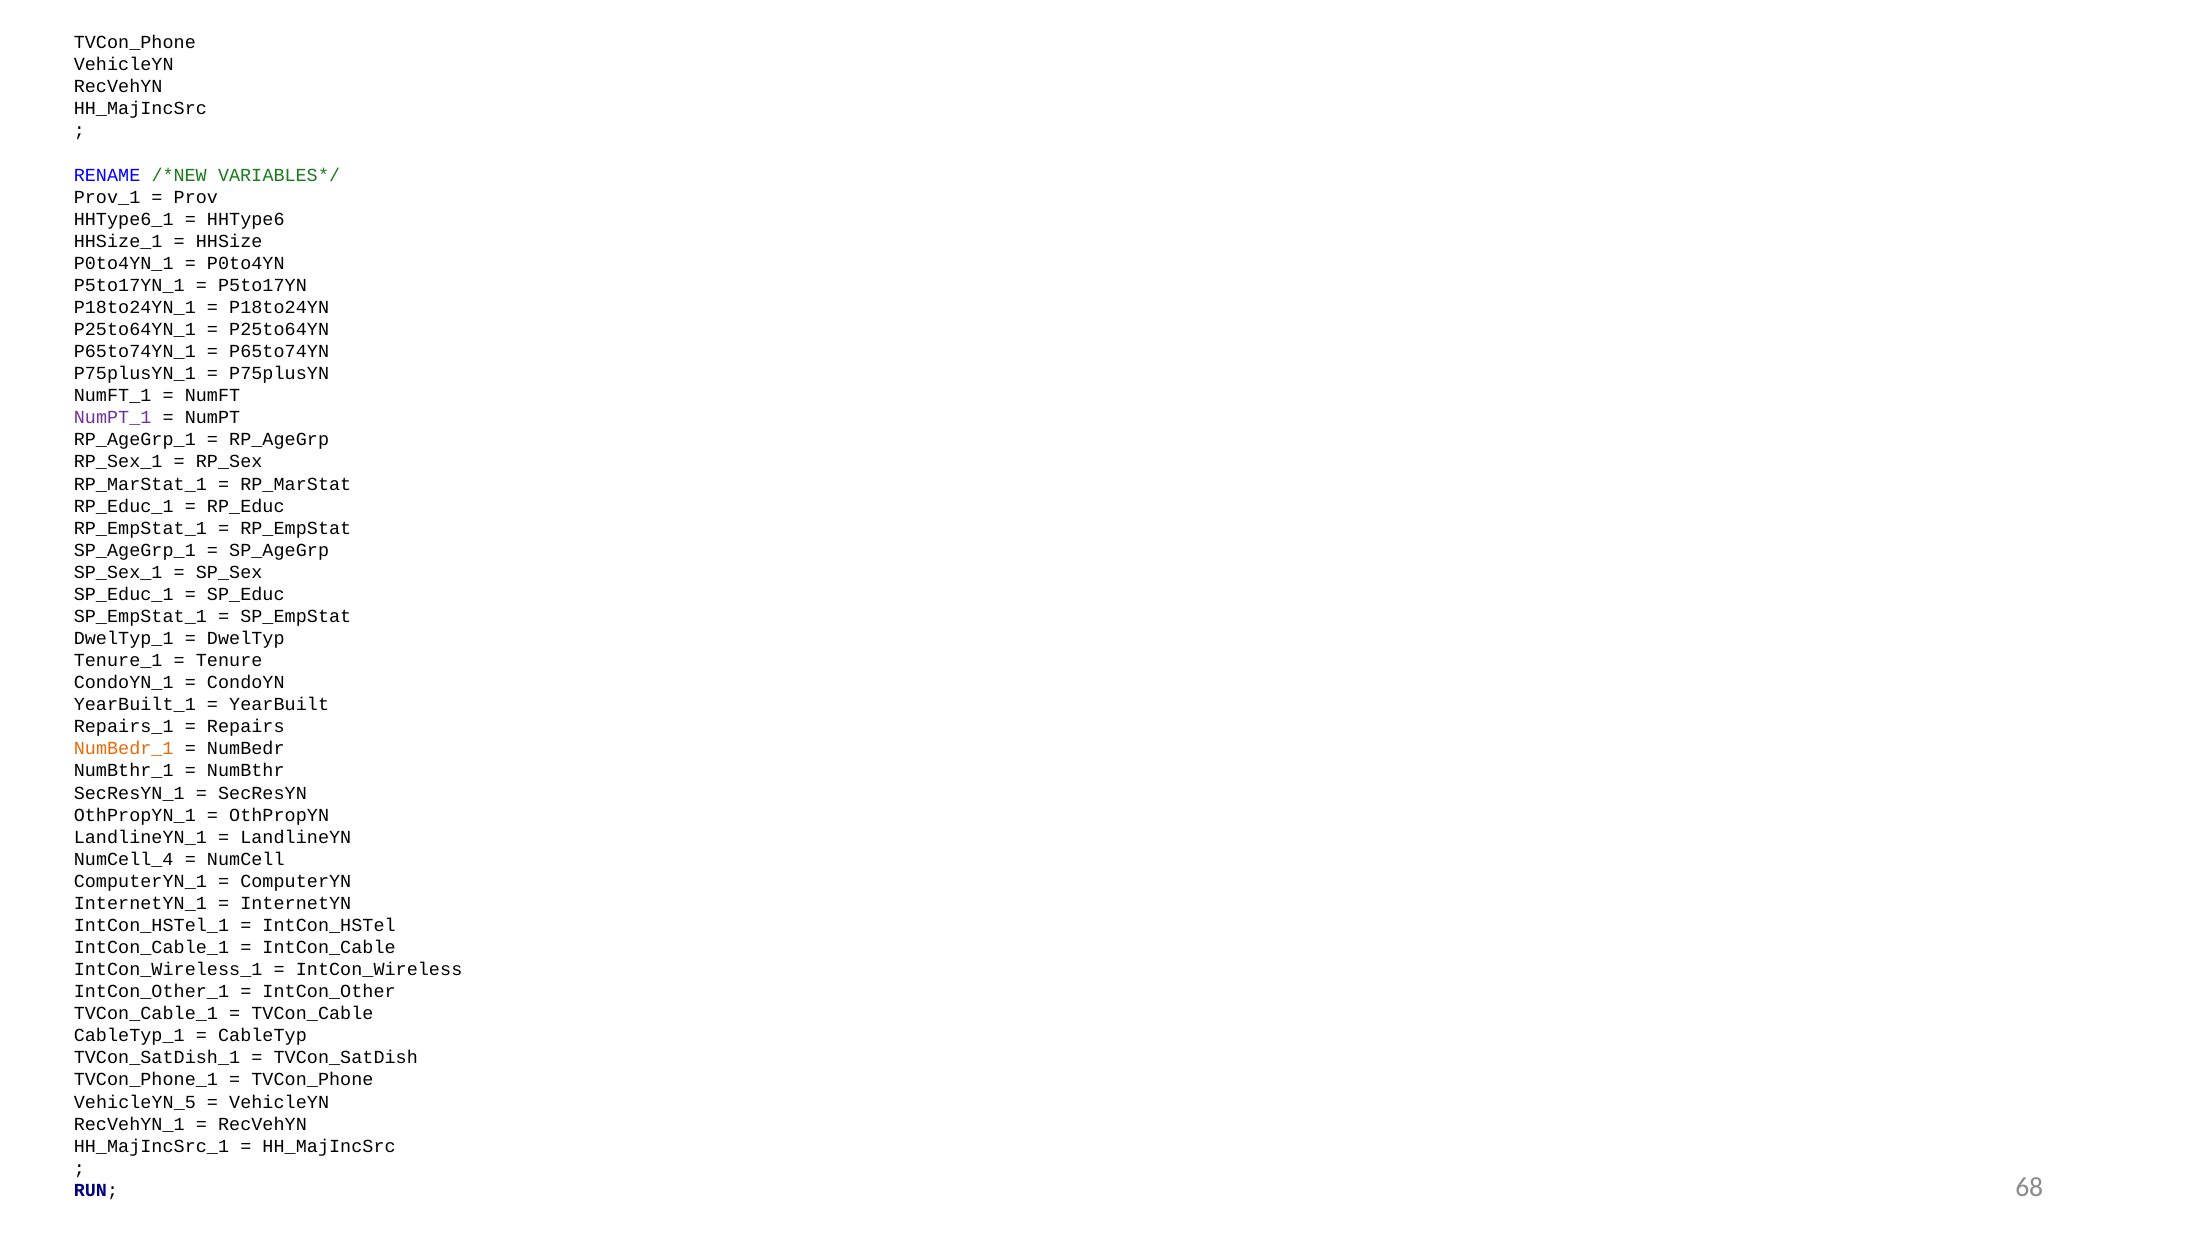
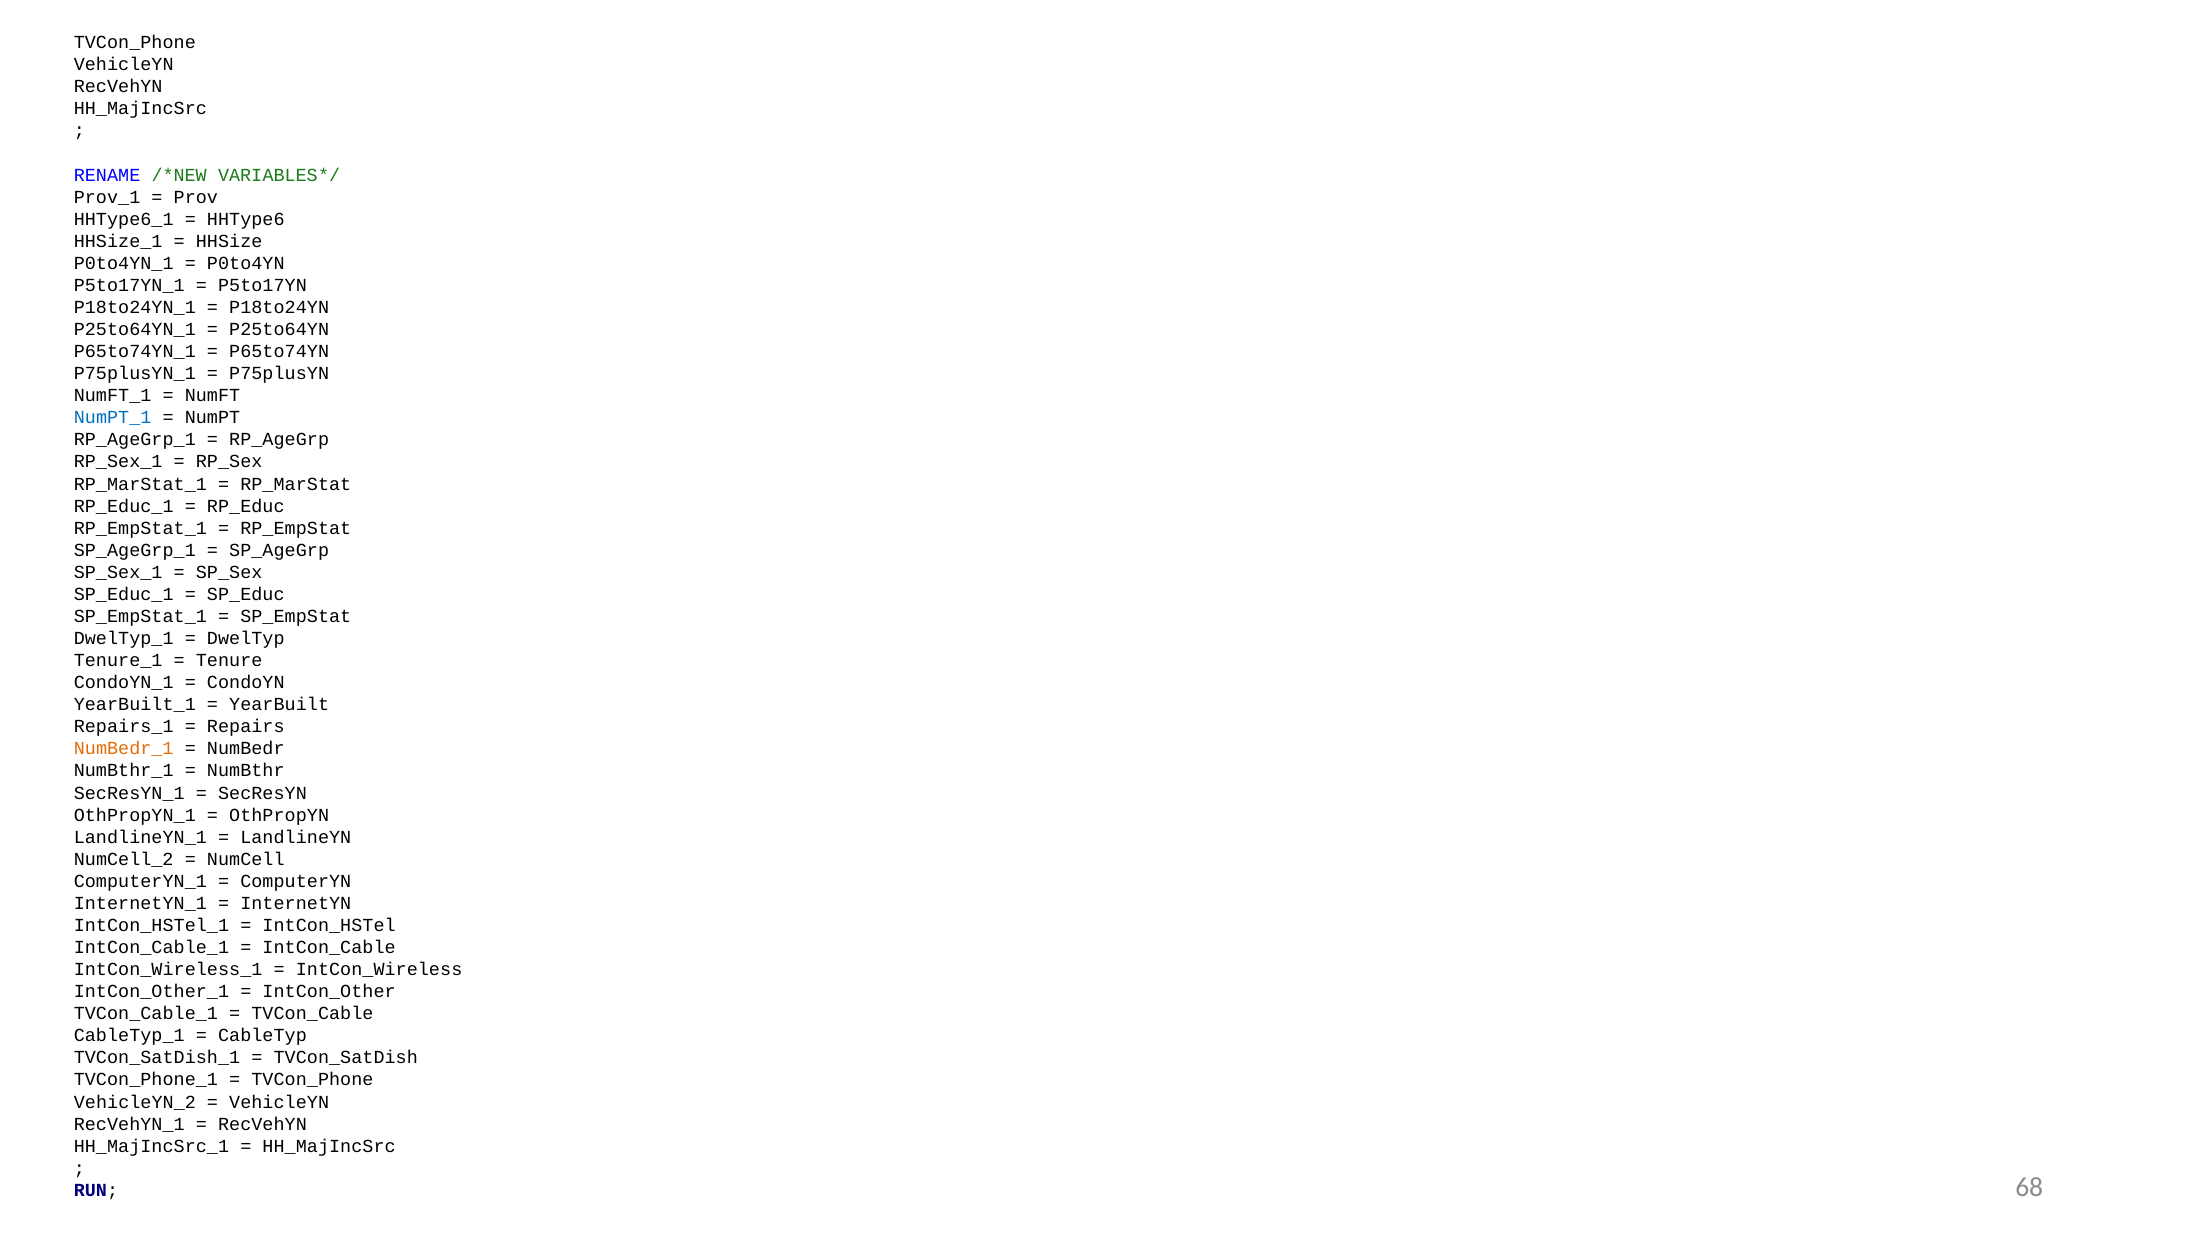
NumPT_1 colour: purple -> blue
NumCell_4: NumCell_4 -> NumCell_2
VehicleYN_5: VehicleYN_5 -> VehicleYN_2
